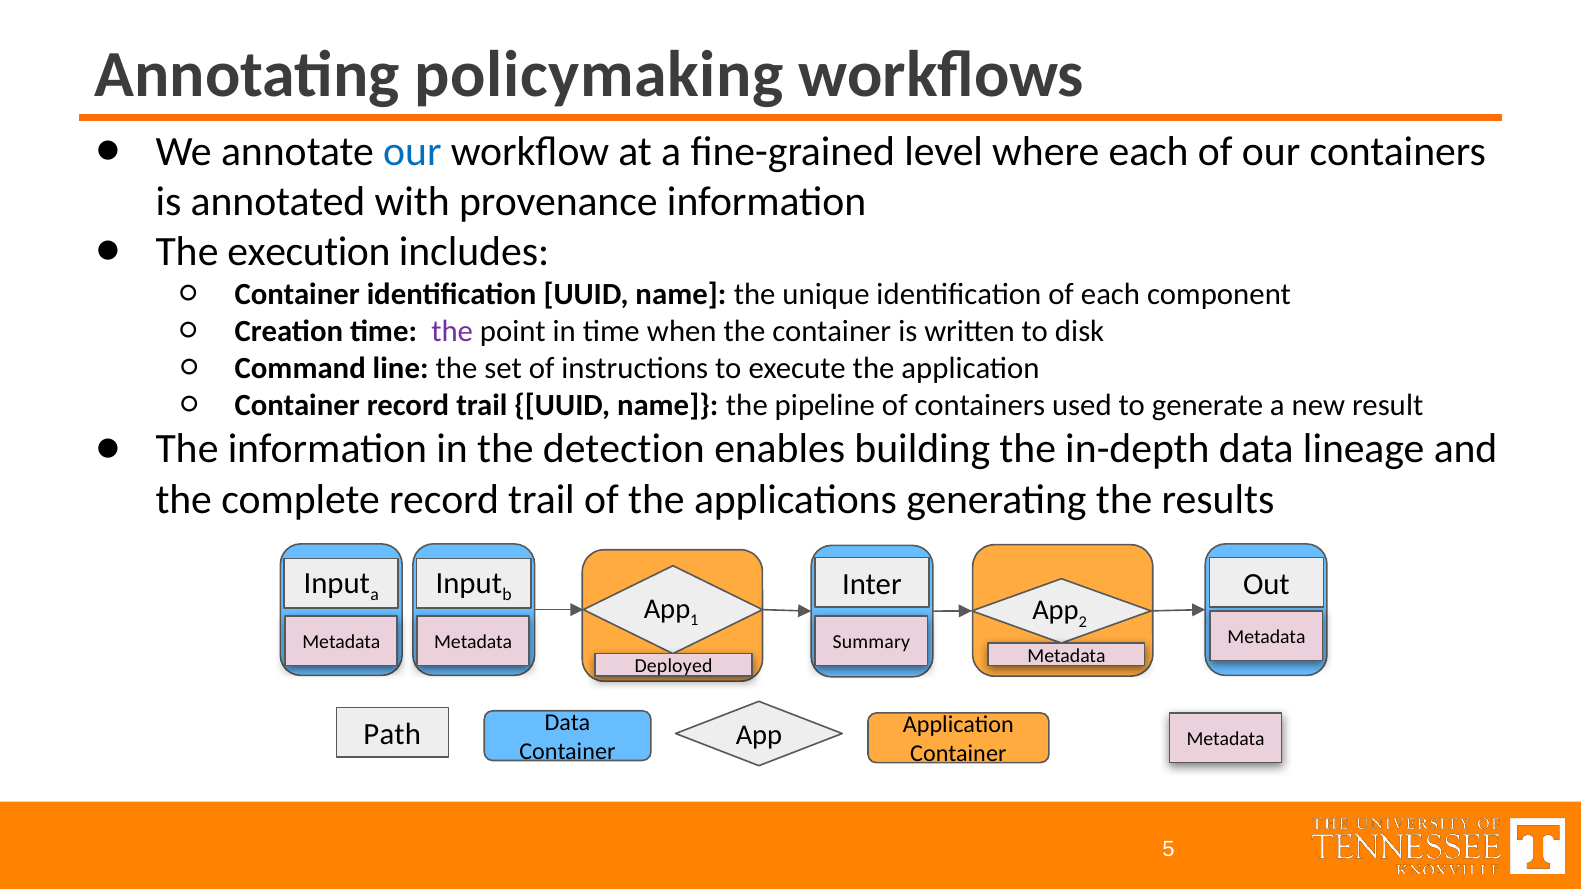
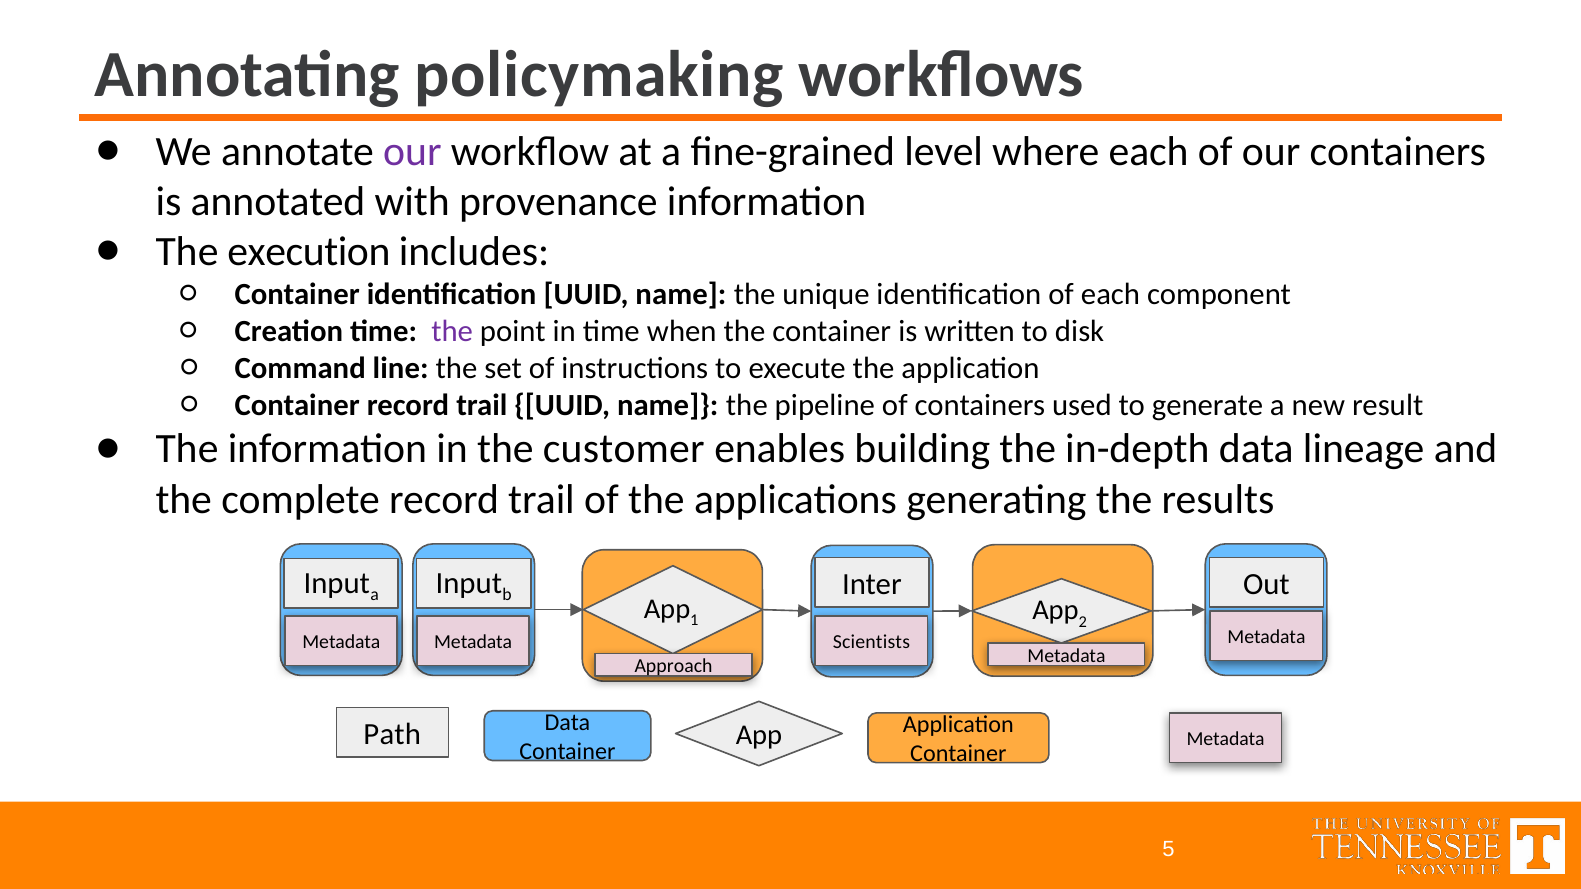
our at (412, 152) colour: blue -> purple
detection: detection -> customer
Summary: Summary -> Scientists
Deployed: Deployed -> Approach
